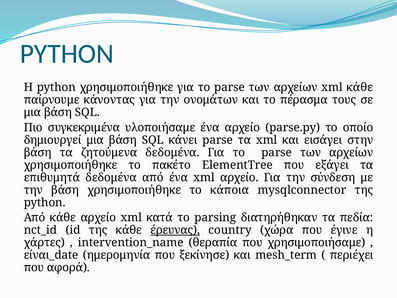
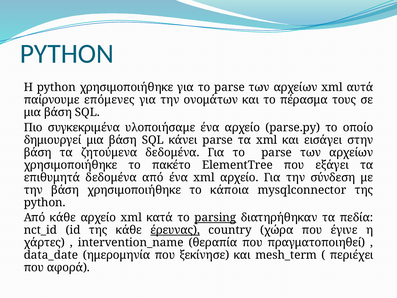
xml κάθε: κάθε -> αυτά
κάνοντας: κάνοντας -> επόμενες
parsing underline: none -> present
χρησιμοποιήσαμε: χρησιμοποιήσαμε -> πραγματοποιηθεί
είναι_date: είναι_date -> data_date
